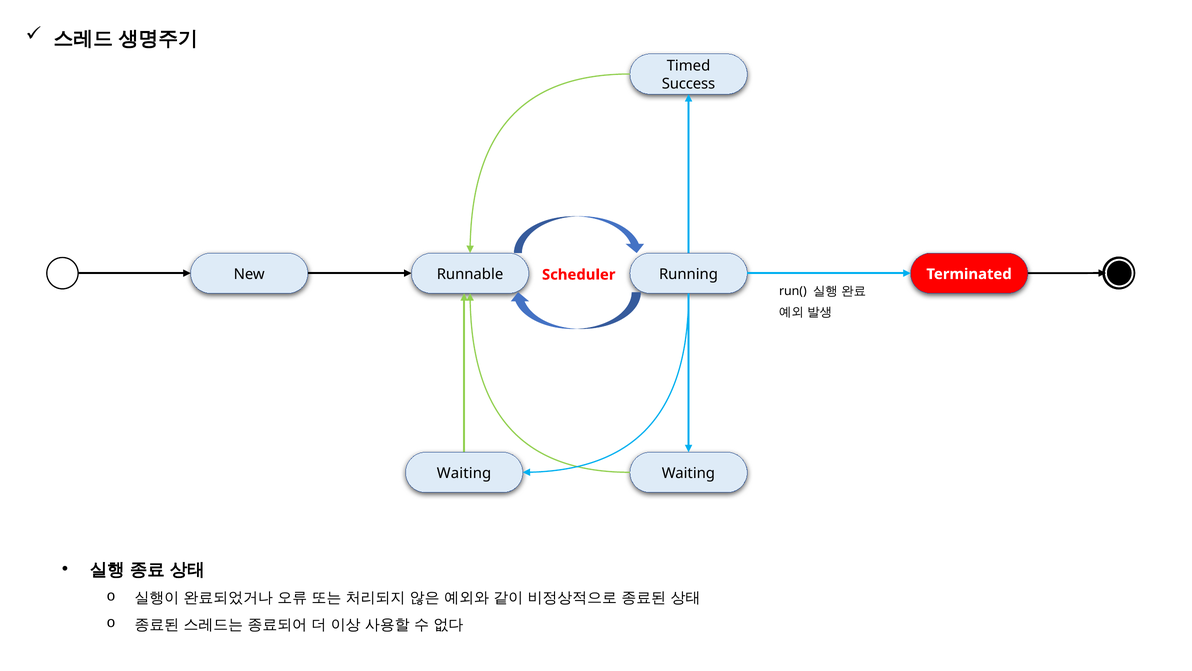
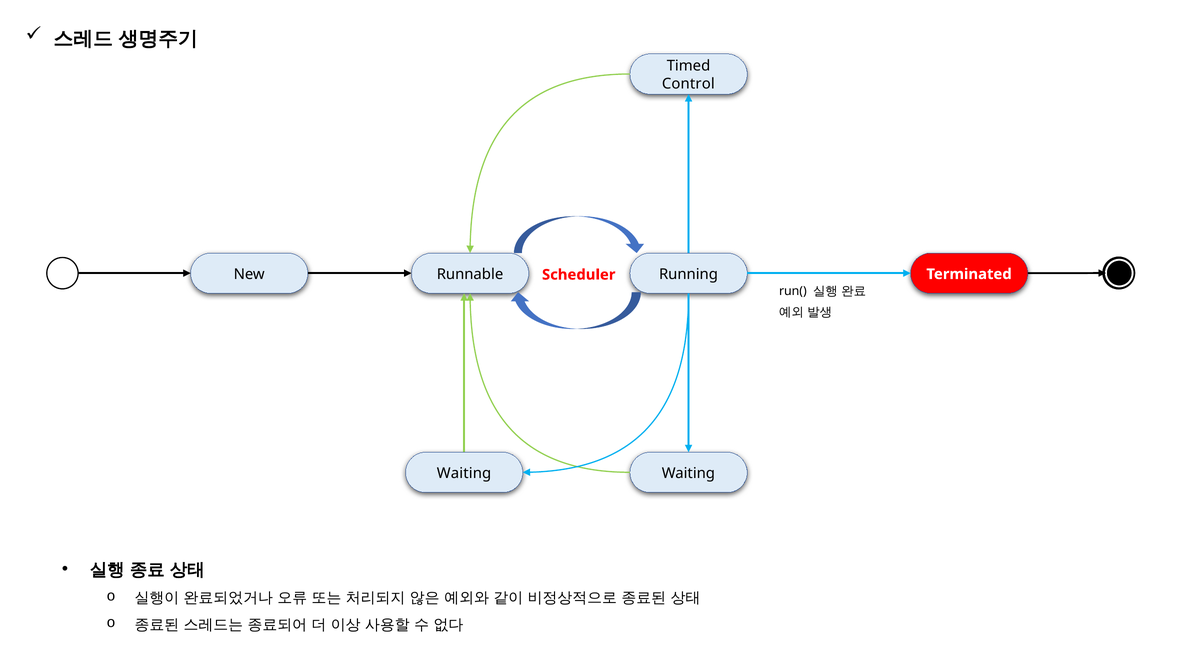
Success: Success -> Control
